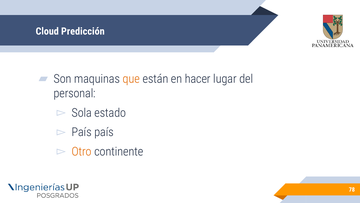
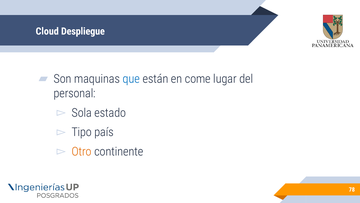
Predicción: Predicción -> Despliegue
que colour: orange -> blue
hacer: hacer -> come
País at (82, 132): País -> Tipo
